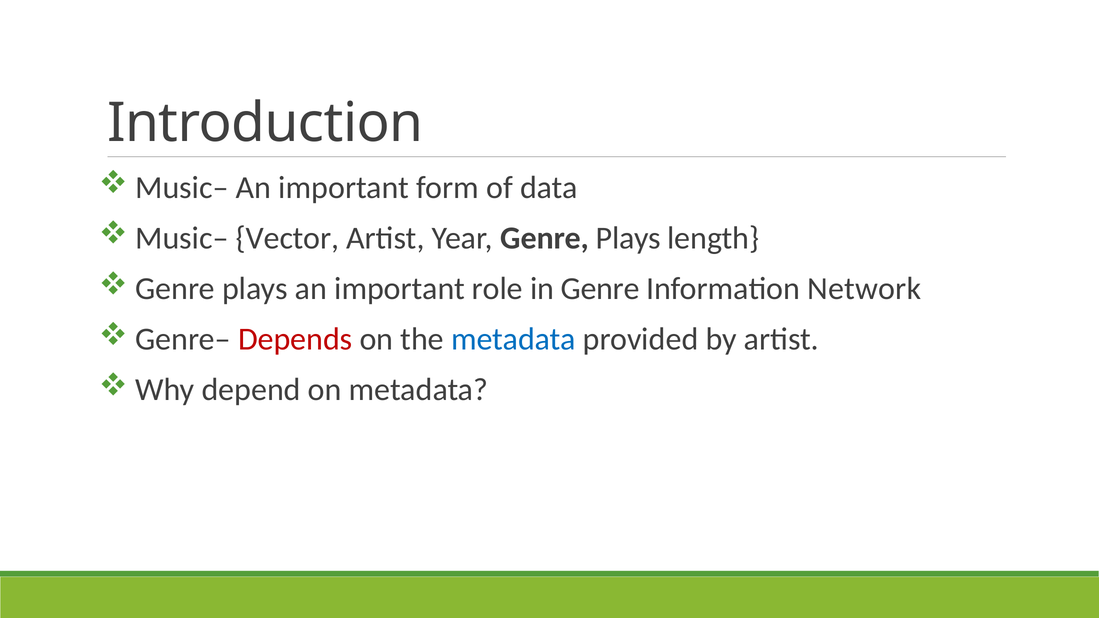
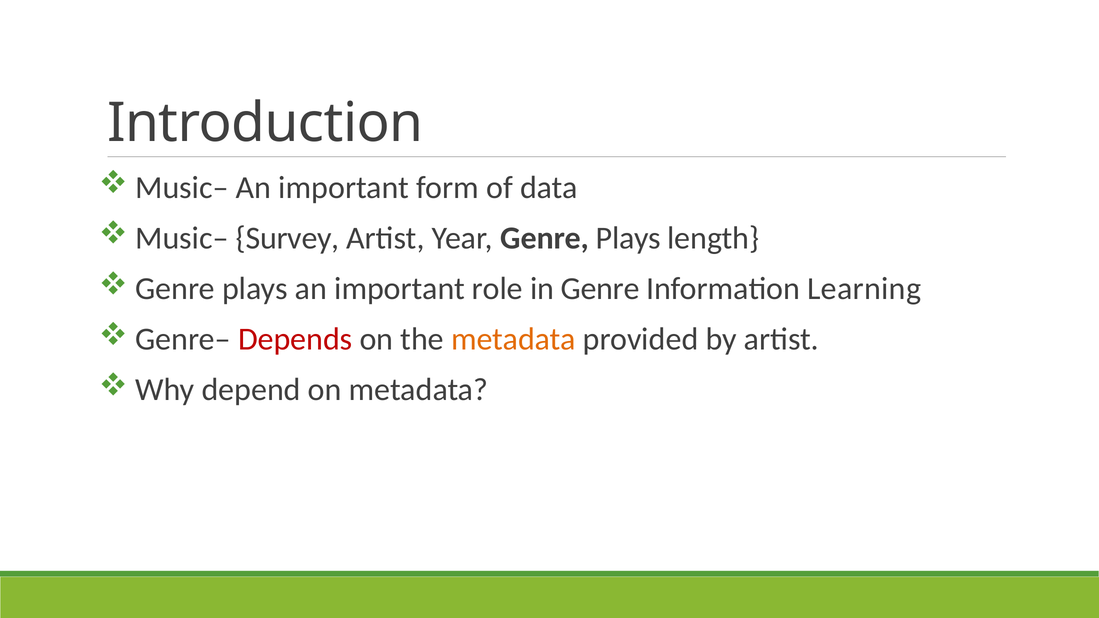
Vector: Vector -> Survey
Network: Network -> Learning
metadata at (513, 339) colour: blue -> orange
